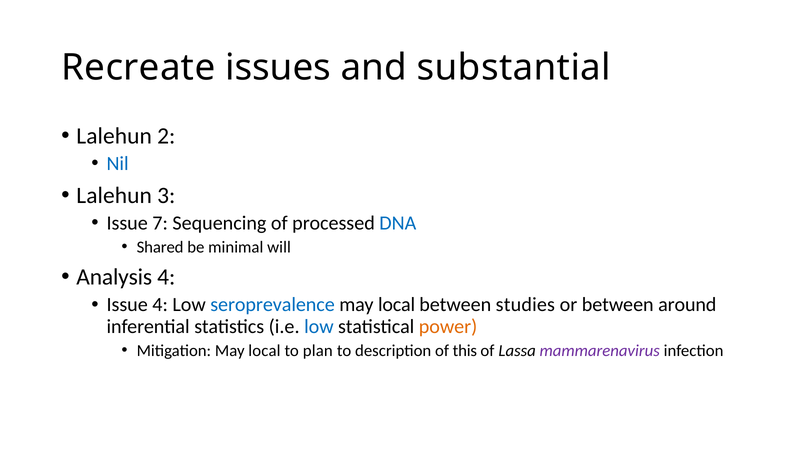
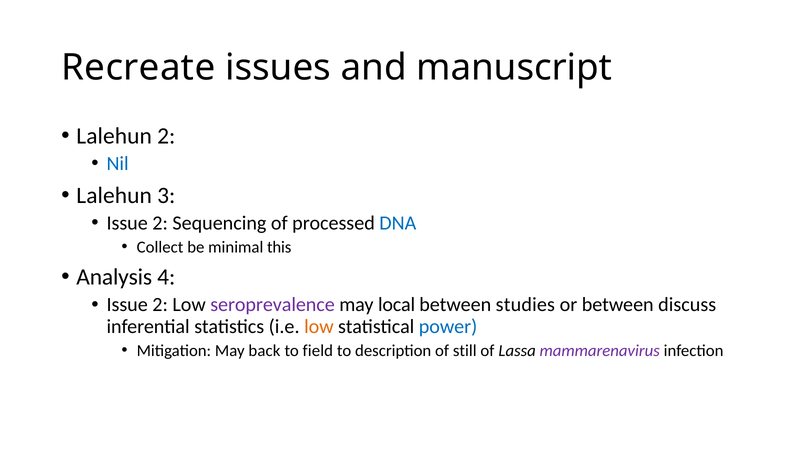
substantial: substantial -> manuscript
7 at (160, 223): 7 -> 2
Shared: Shared -> Collect
will: will -> this
4 at (160, 305): 4 -> 2
seroprevalence colour: blue -> purple
around: around -> discuss
low at (319, 327) colour: blue -> orange
power colour: orange -> blue
Mitigation May local: local -> back
plan: plan -> field
this: this -> still
